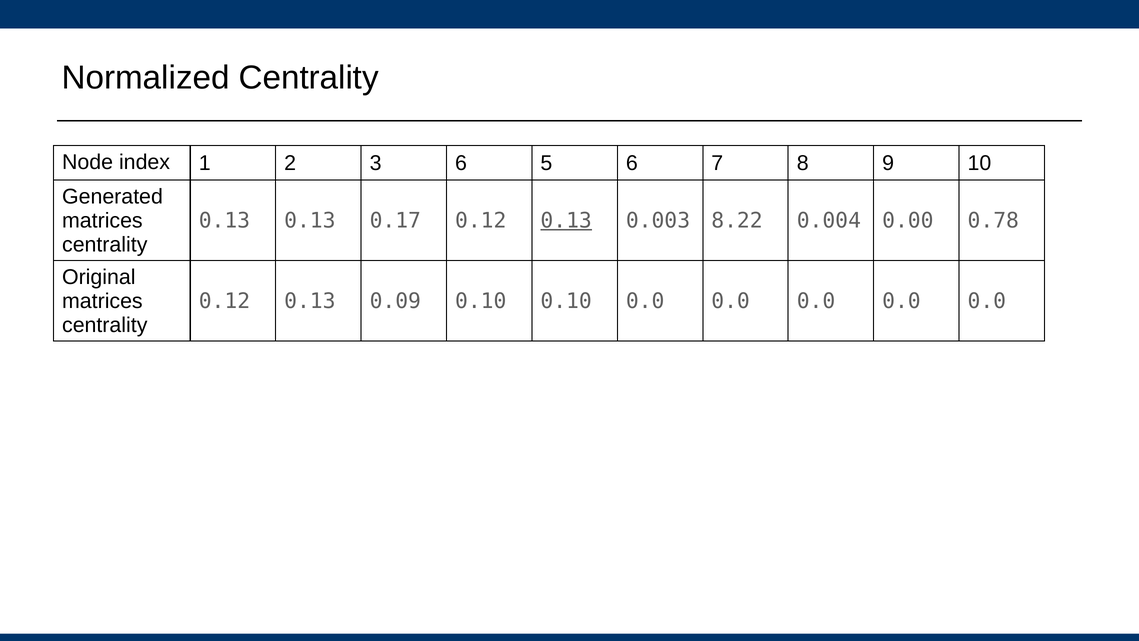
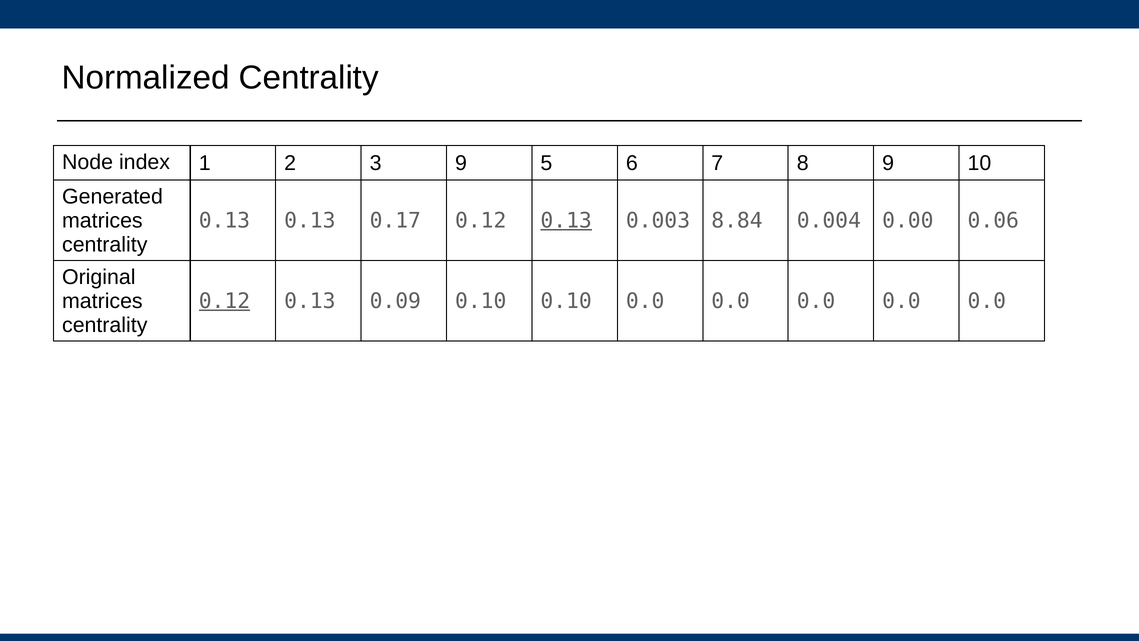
3 6: 6 -> 9
8.22: 8.22 -> 8.84
0.78: 0.78 -> 0.06
0.12 at (224, 301) underline: none -> present
